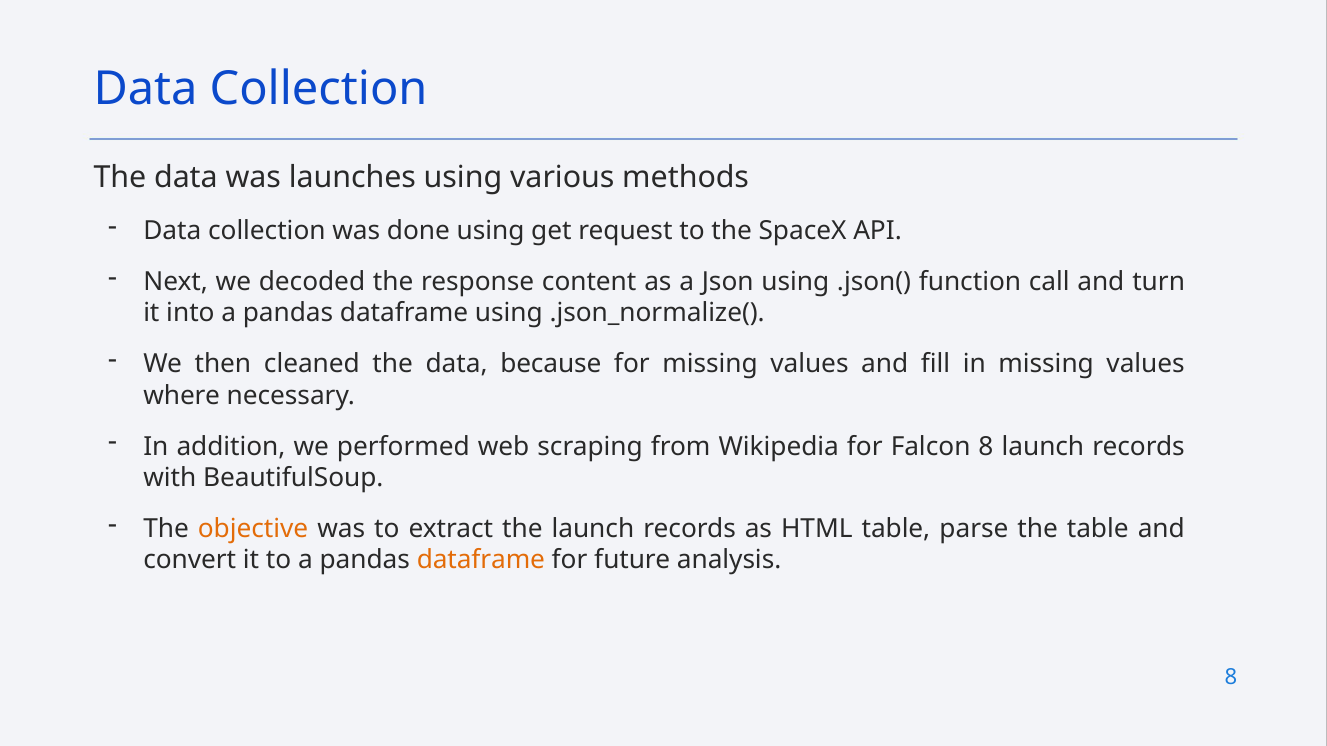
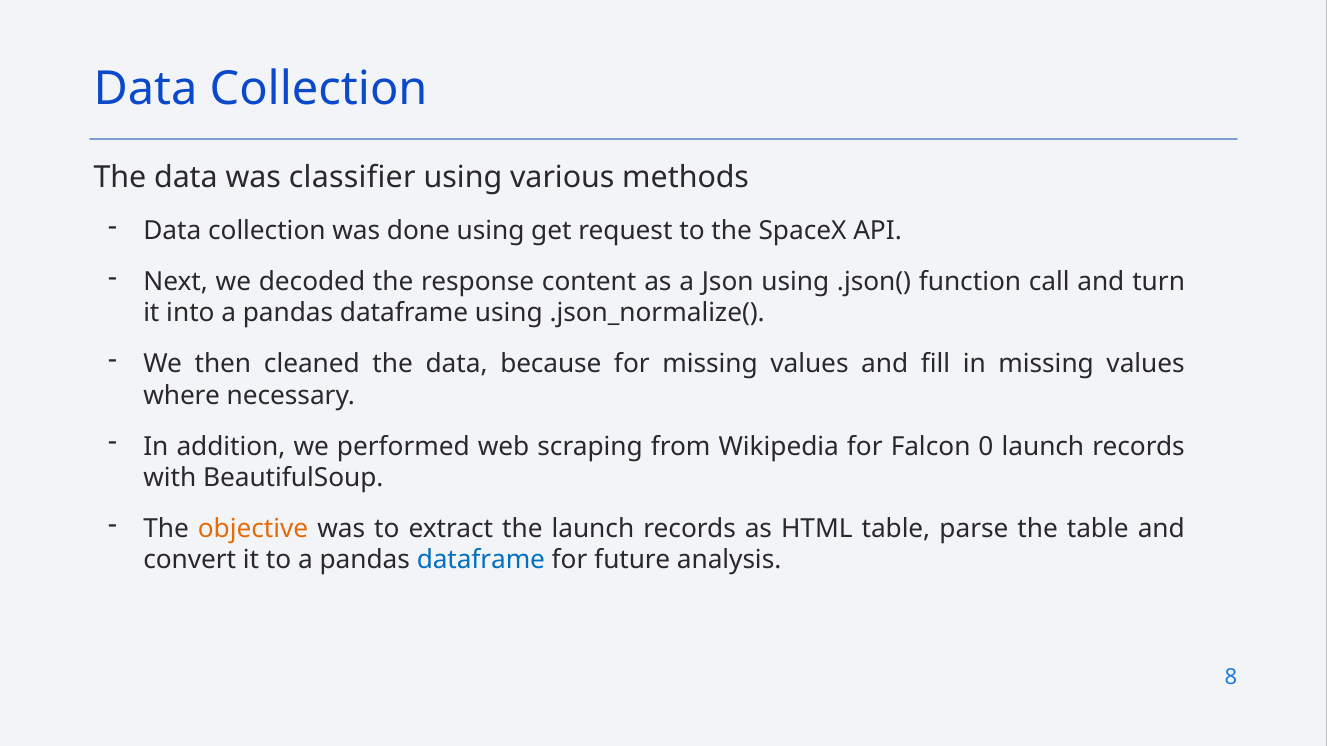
launches: launches -> classifier
Falcon 8: 8 -> 0
dataframe at (481, 561) colour: orange -> blue
